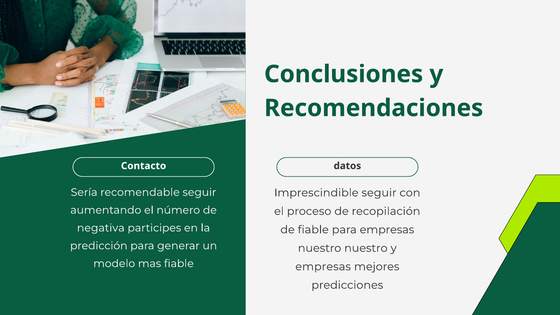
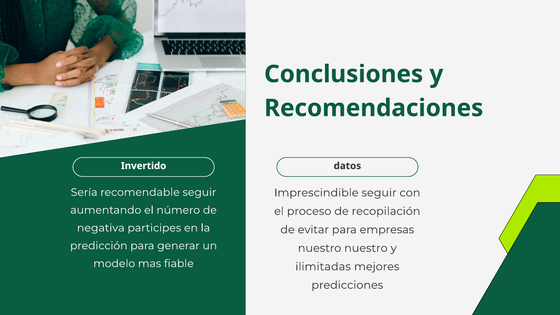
Contacto: Contacto -> Invertido
de fiable: fiable -> evitar
empresas at (323, 267): empresas -> ilimitadas
